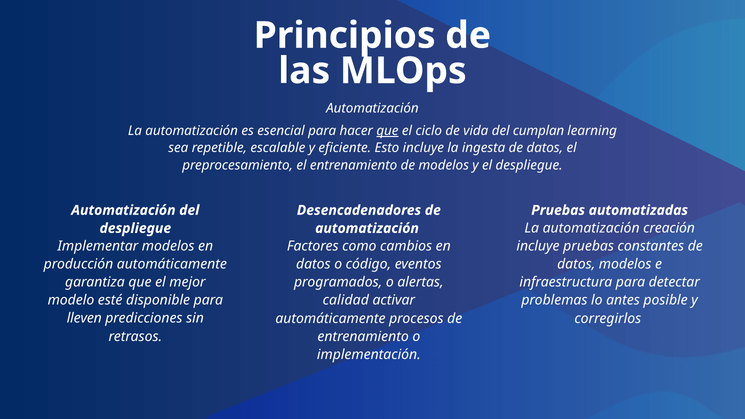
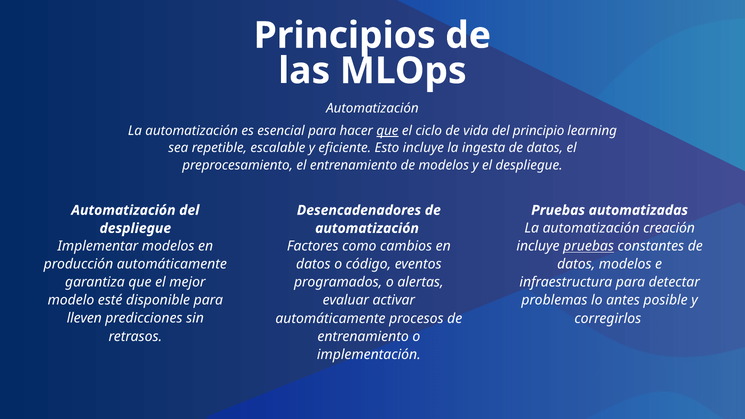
cumplan: cumplan -> principio
pruebas at (589, 246) underline: none -> present
calidad: calidad -> evaluar
